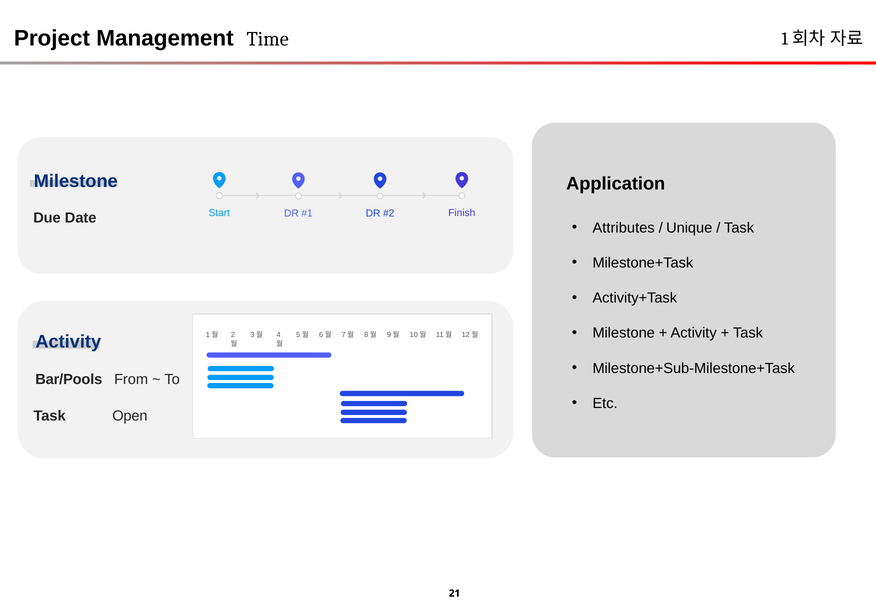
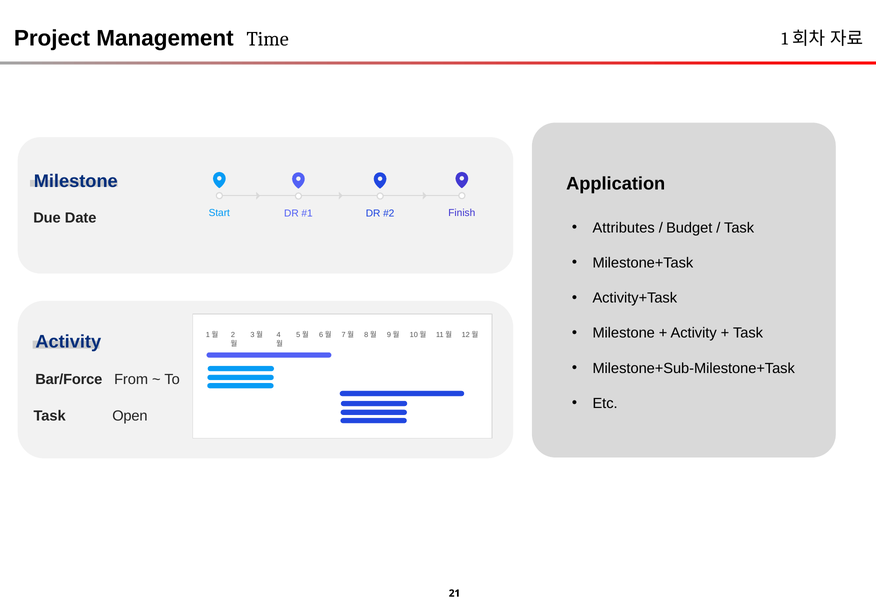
Unique: Unique -> Budget
Bar/Pools: Bar/Pools -> Bar/Force
